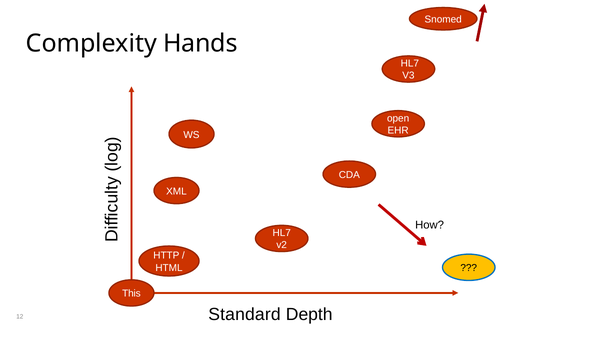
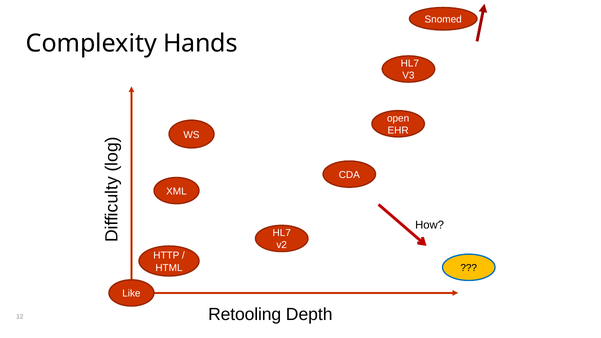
This: This -> Like
Standard: Standard -> Retooling
